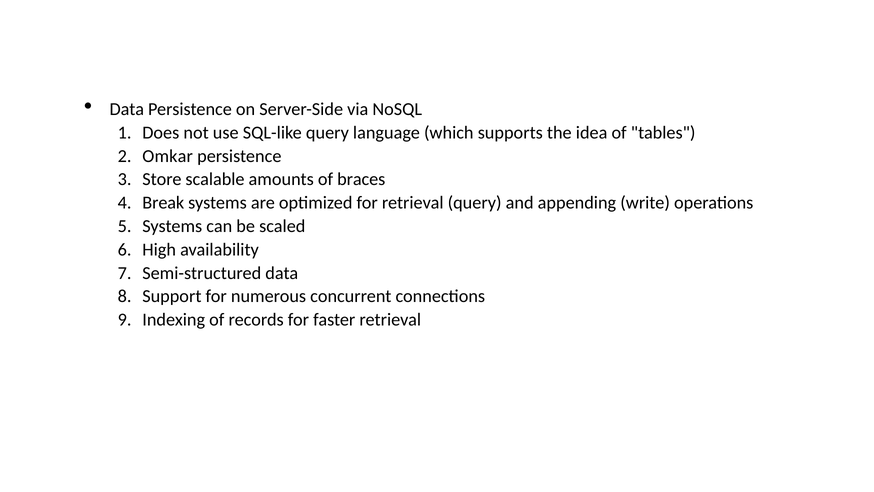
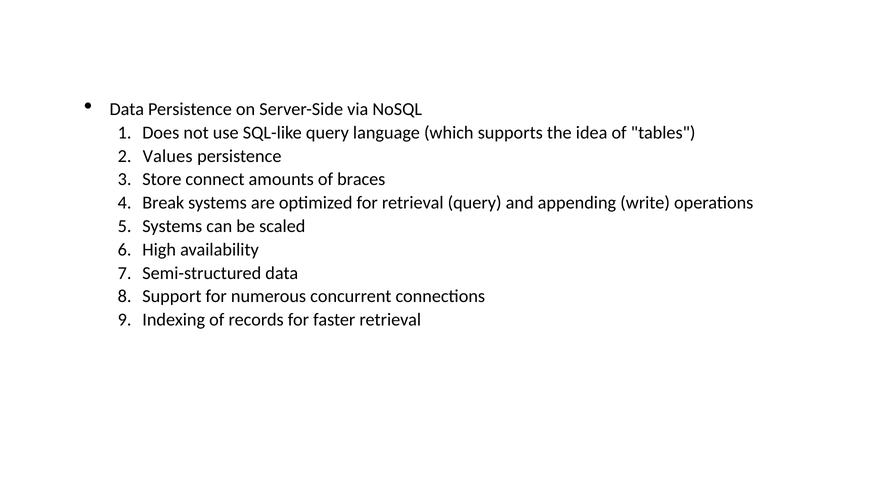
Omkar: Omkar -> Values
scalable: scalable -> connect
